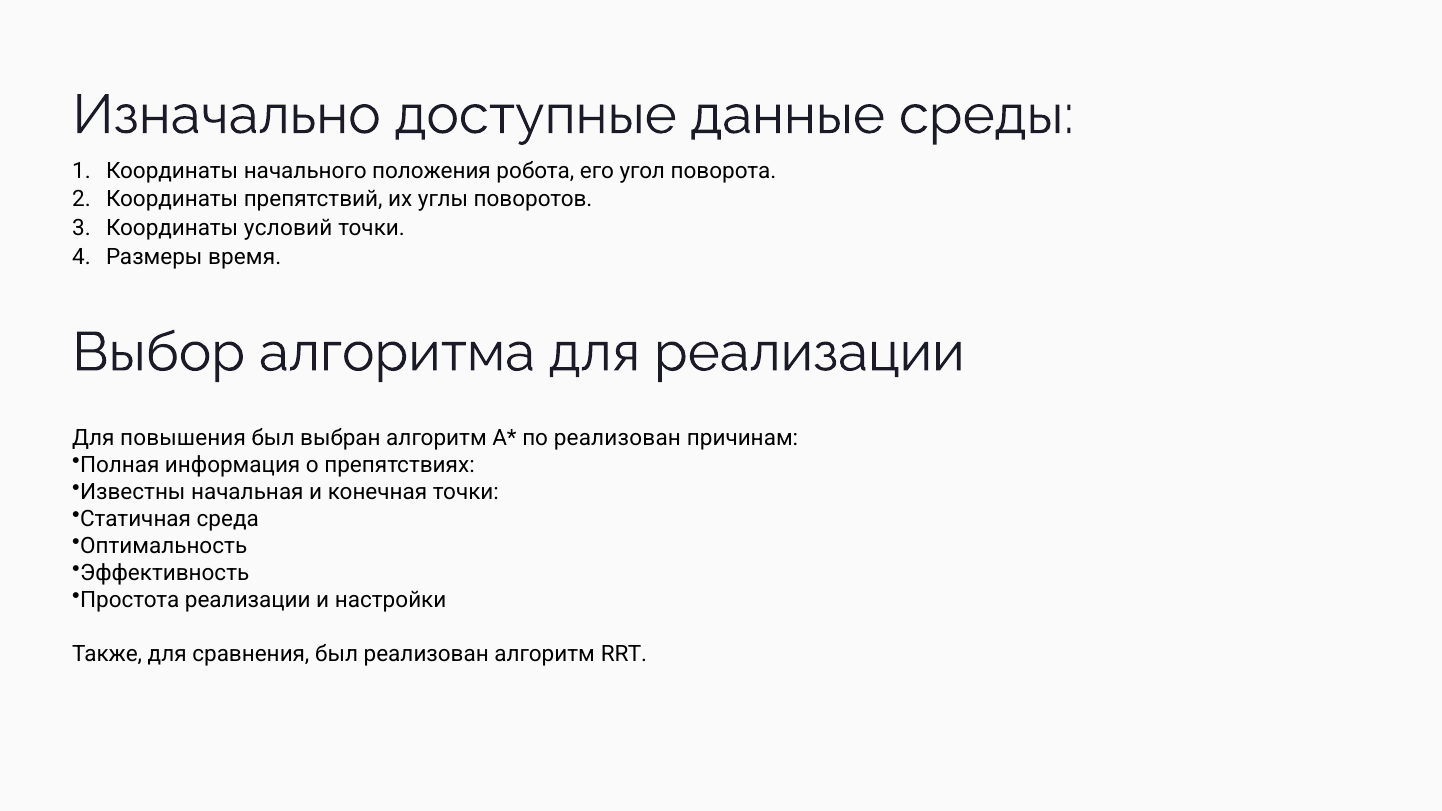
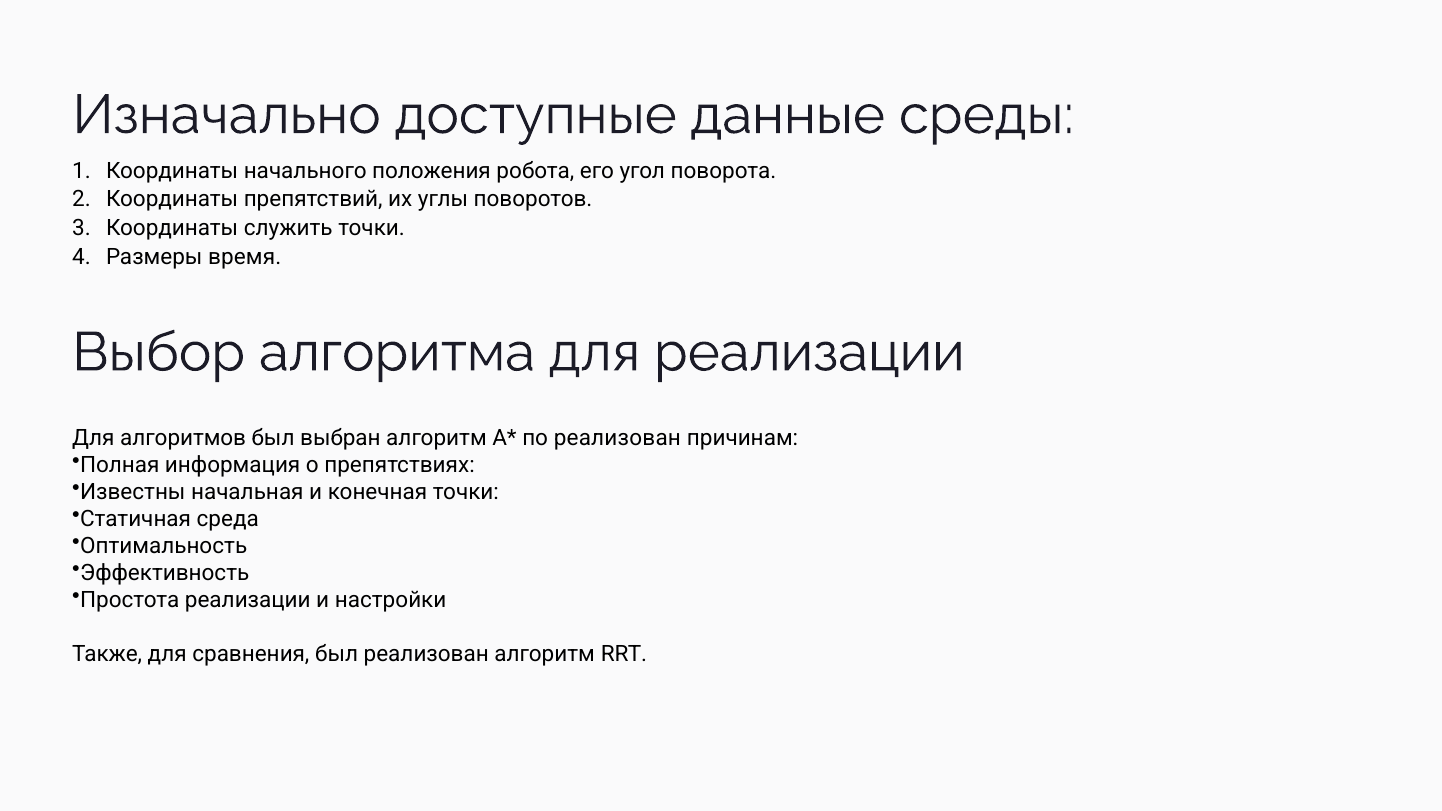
условий: условий -> служить
повышения: повышения -> алгоритмов
